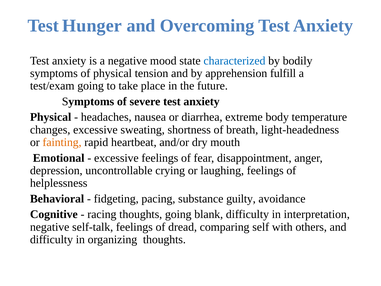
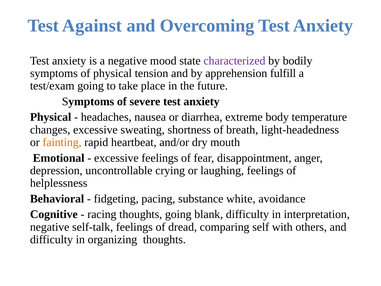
Hunger: Hunger -> Against
characterized colour: blue -> purple
guilty: guilty -> white
